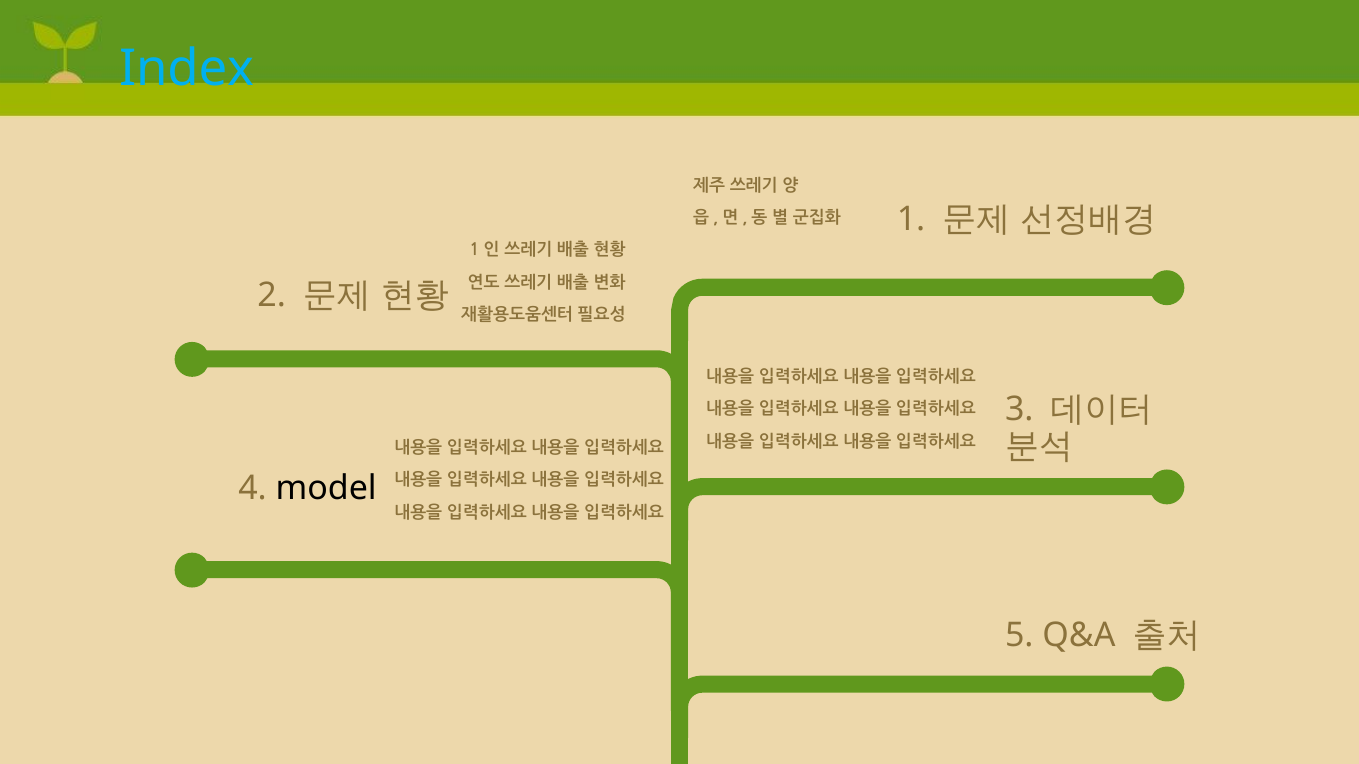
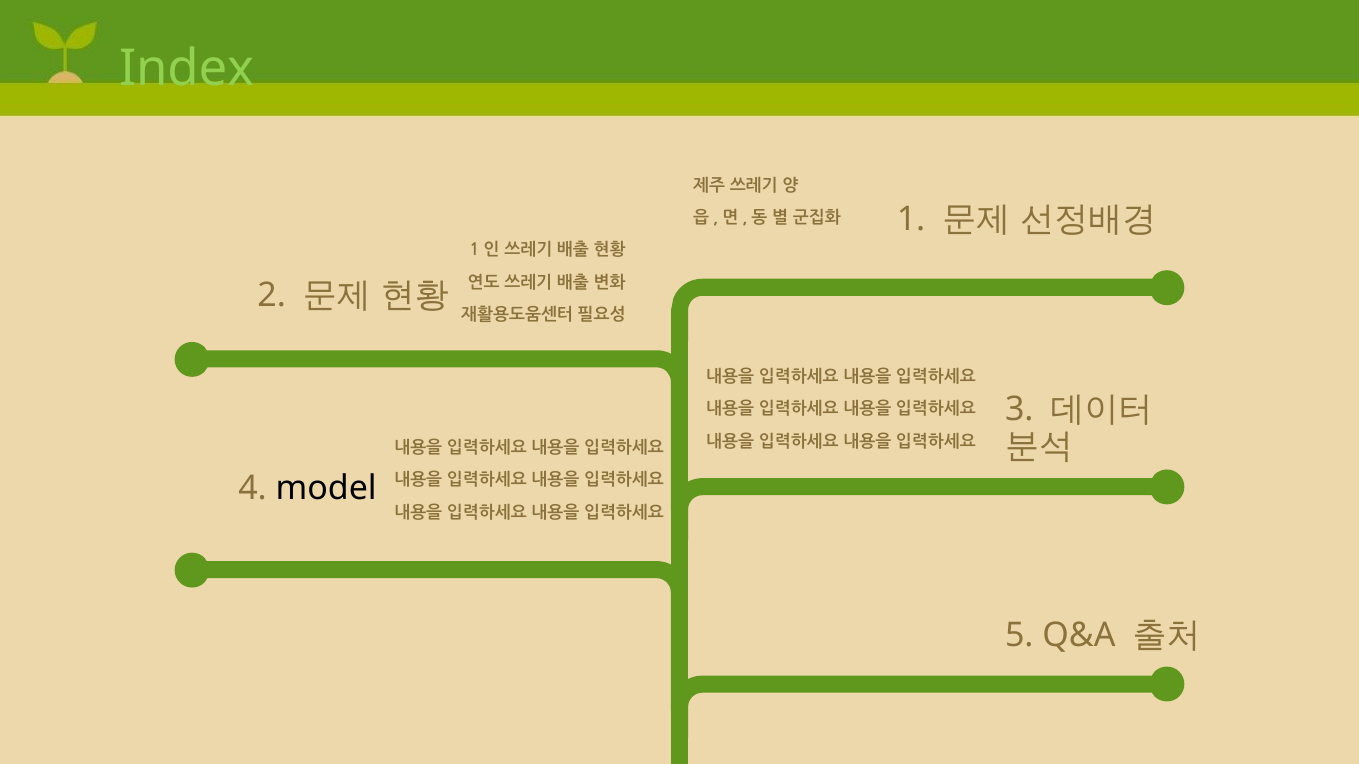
Index colour: light blue -> light green
